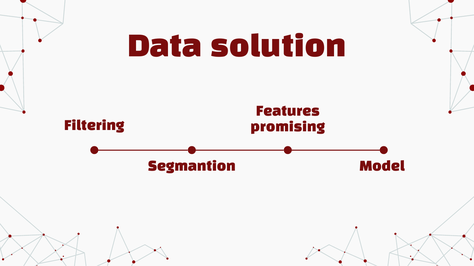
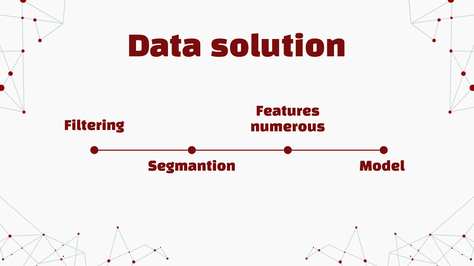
promising: promising -> numerous
